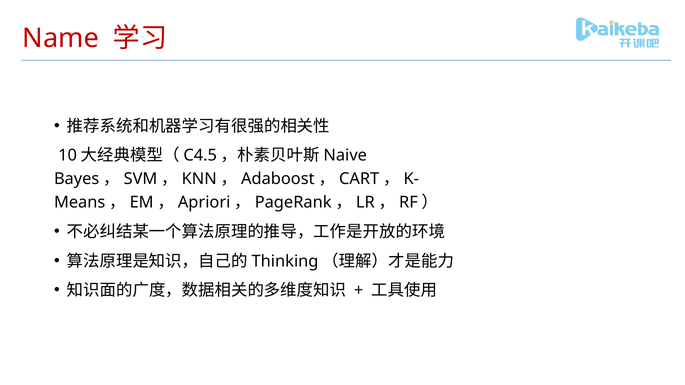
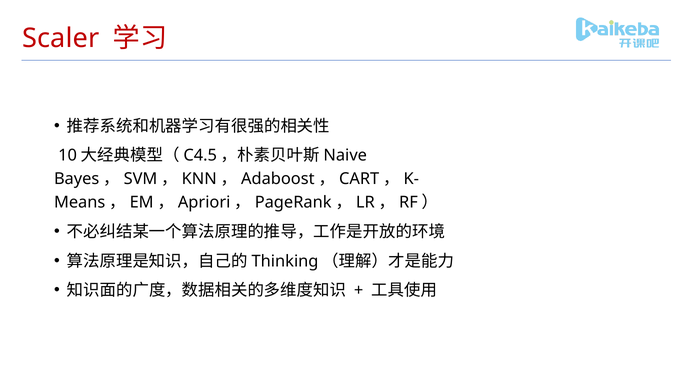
Name: Name -> Scaler
